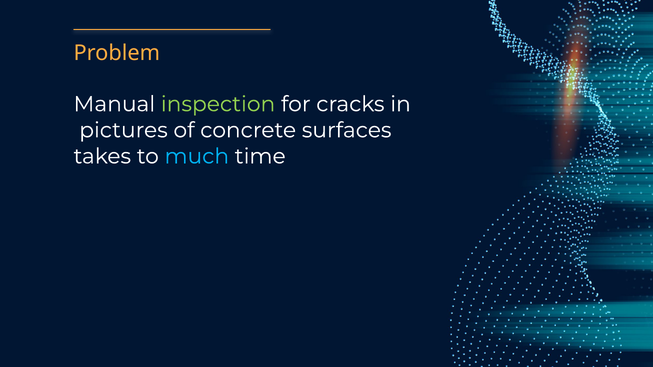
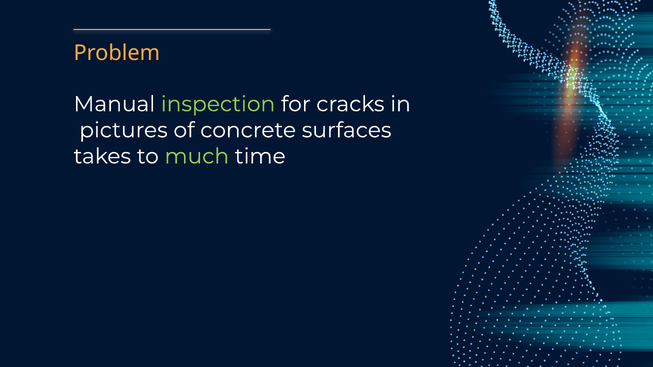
much colour: light blue -> light green
